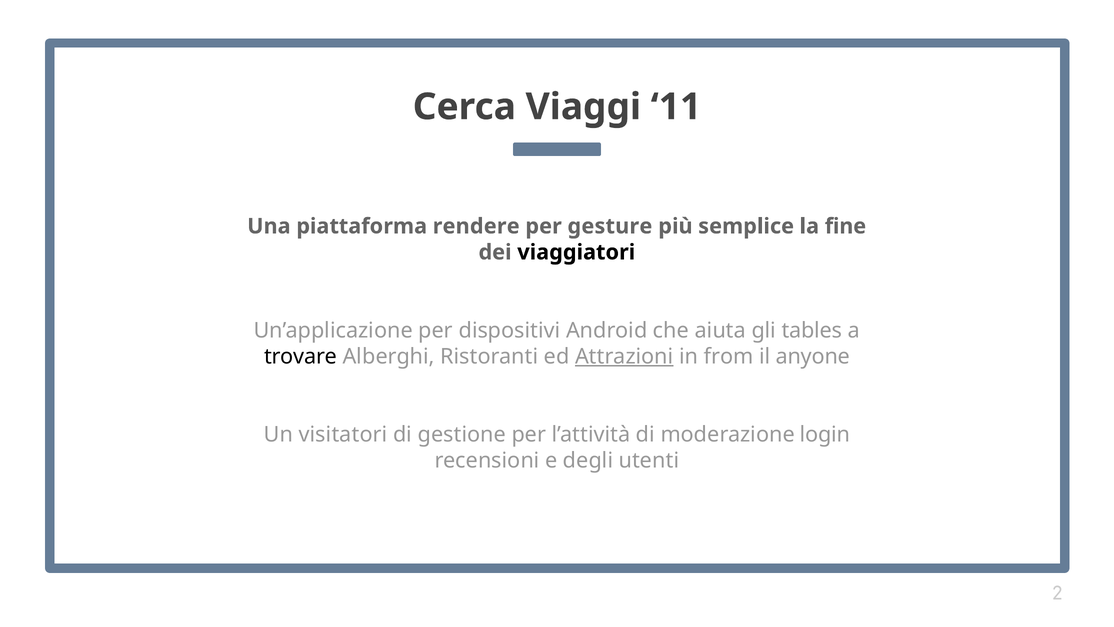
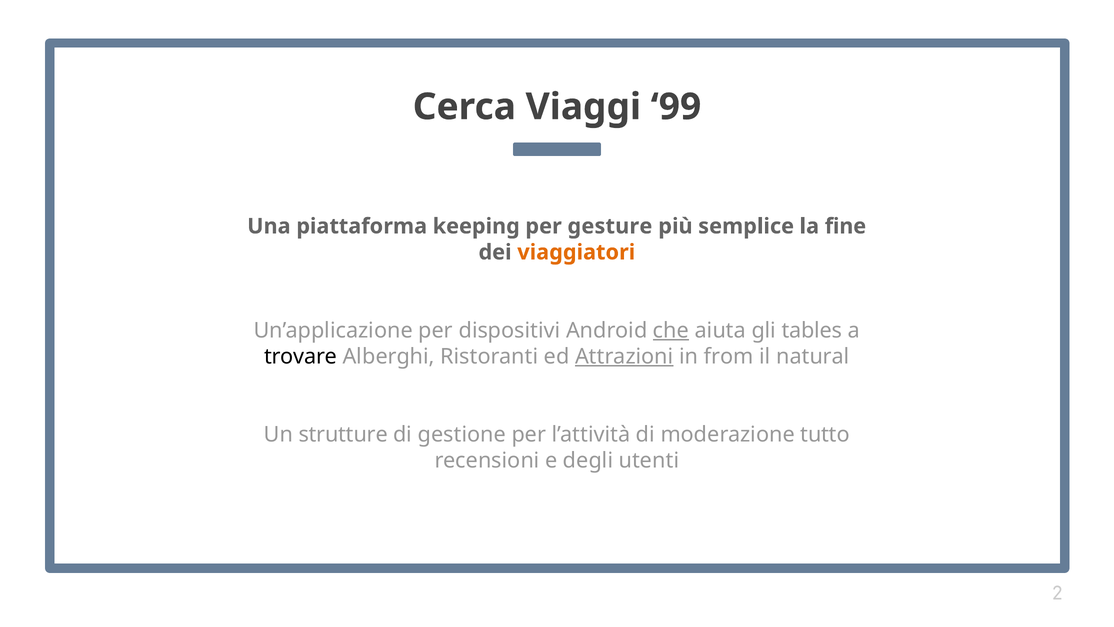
11: 11 -> 99
rendere: rendere -> keeping
viaggiatori colour: black -> orange
che underline: none -> present
anyone: anyone -> natural
visitatori: visitatori -> strutture
login: login -> tutto
